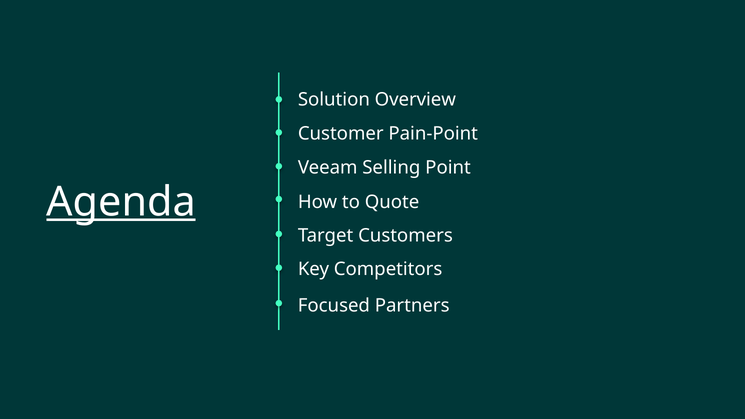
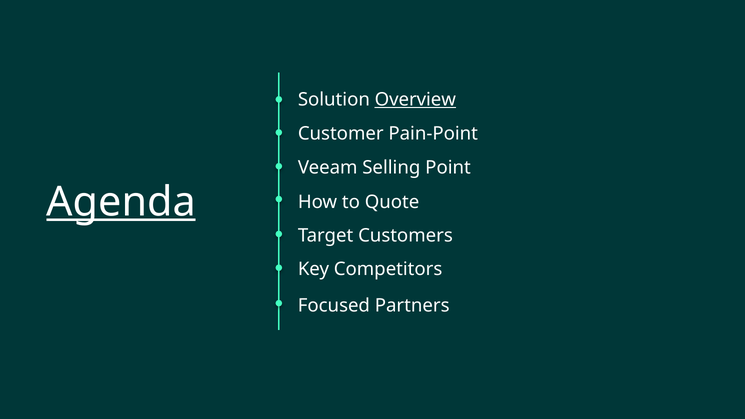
Overview underline: none -> present
